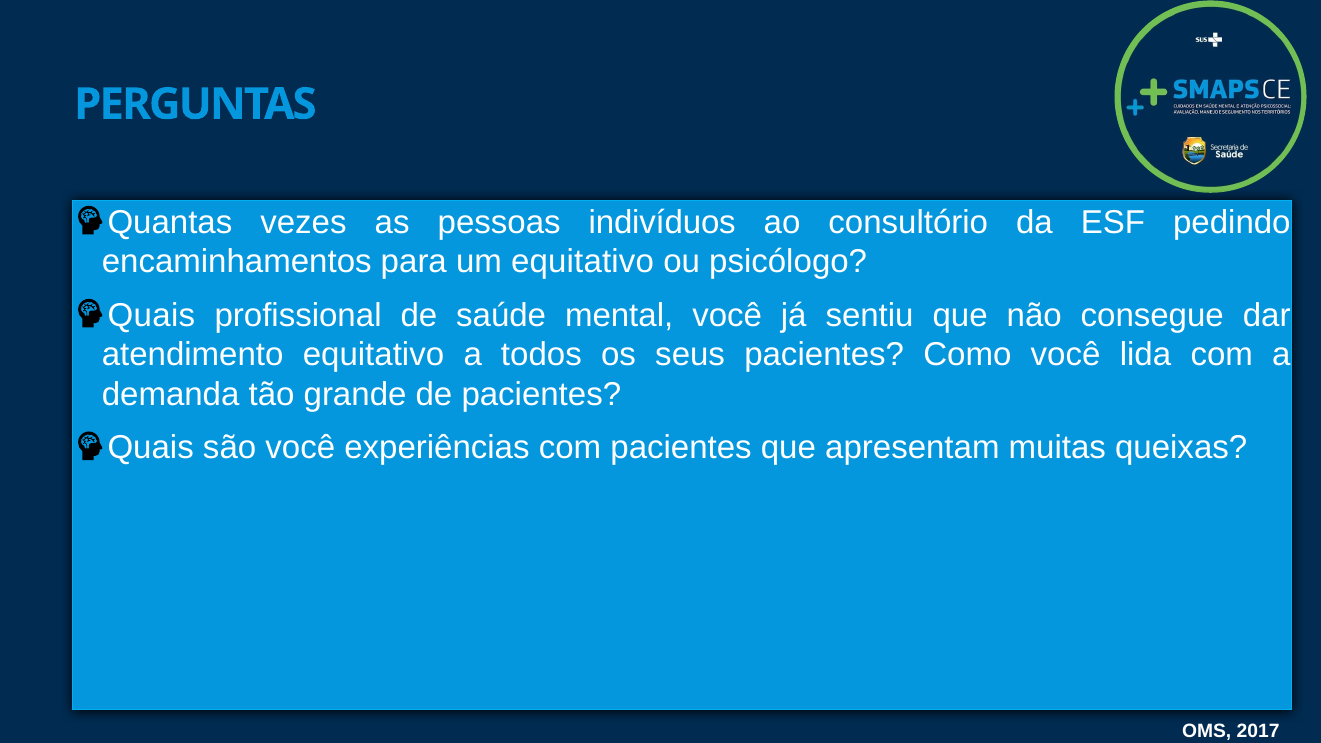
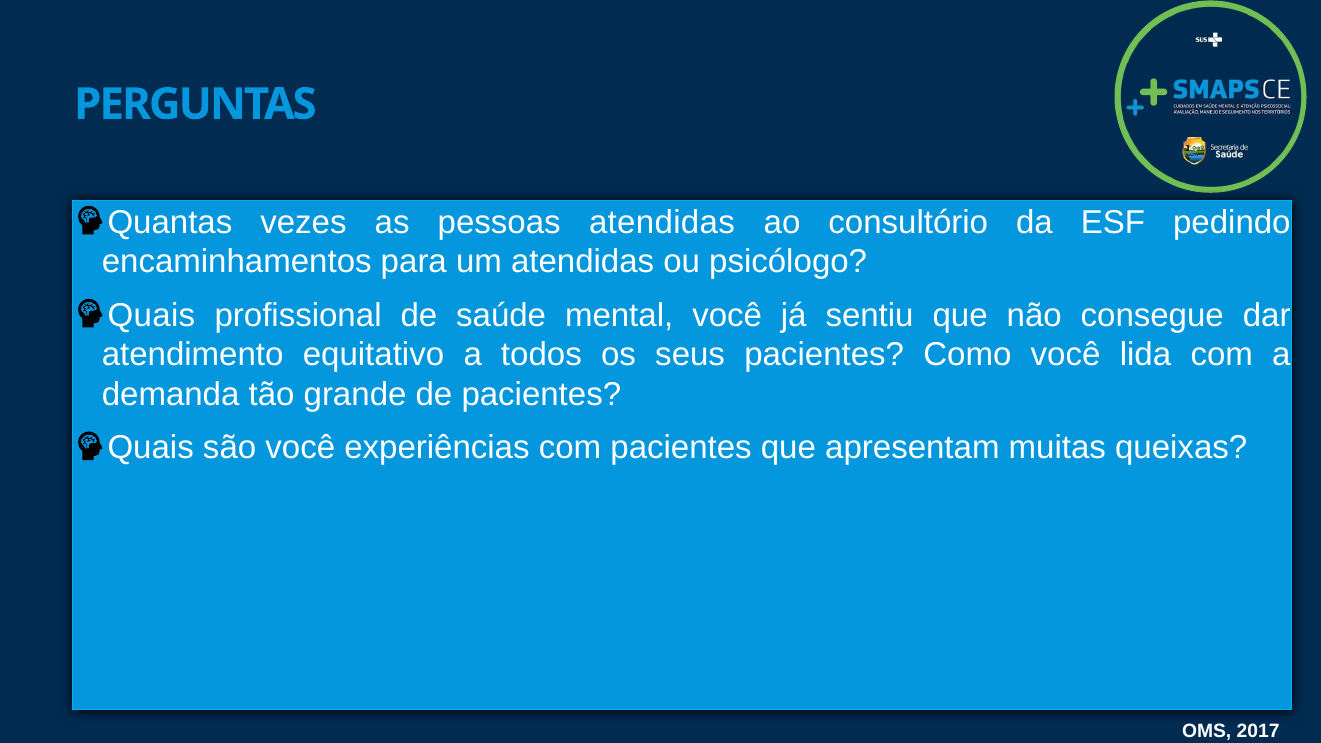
pessoas indivíduos: indivíduos -> atendidas
um equitativo: equitativo -> atendidas
